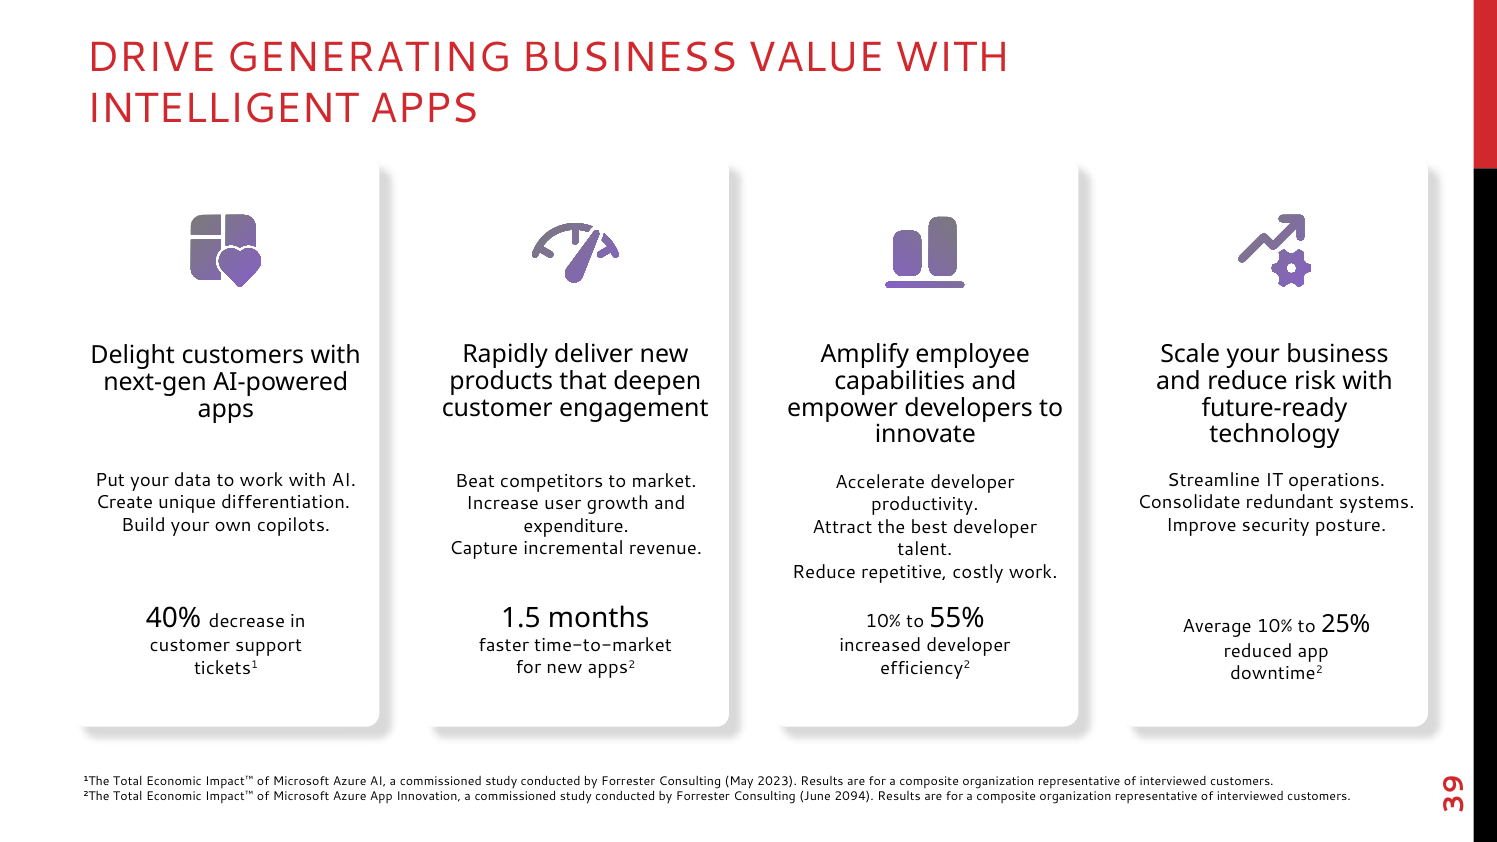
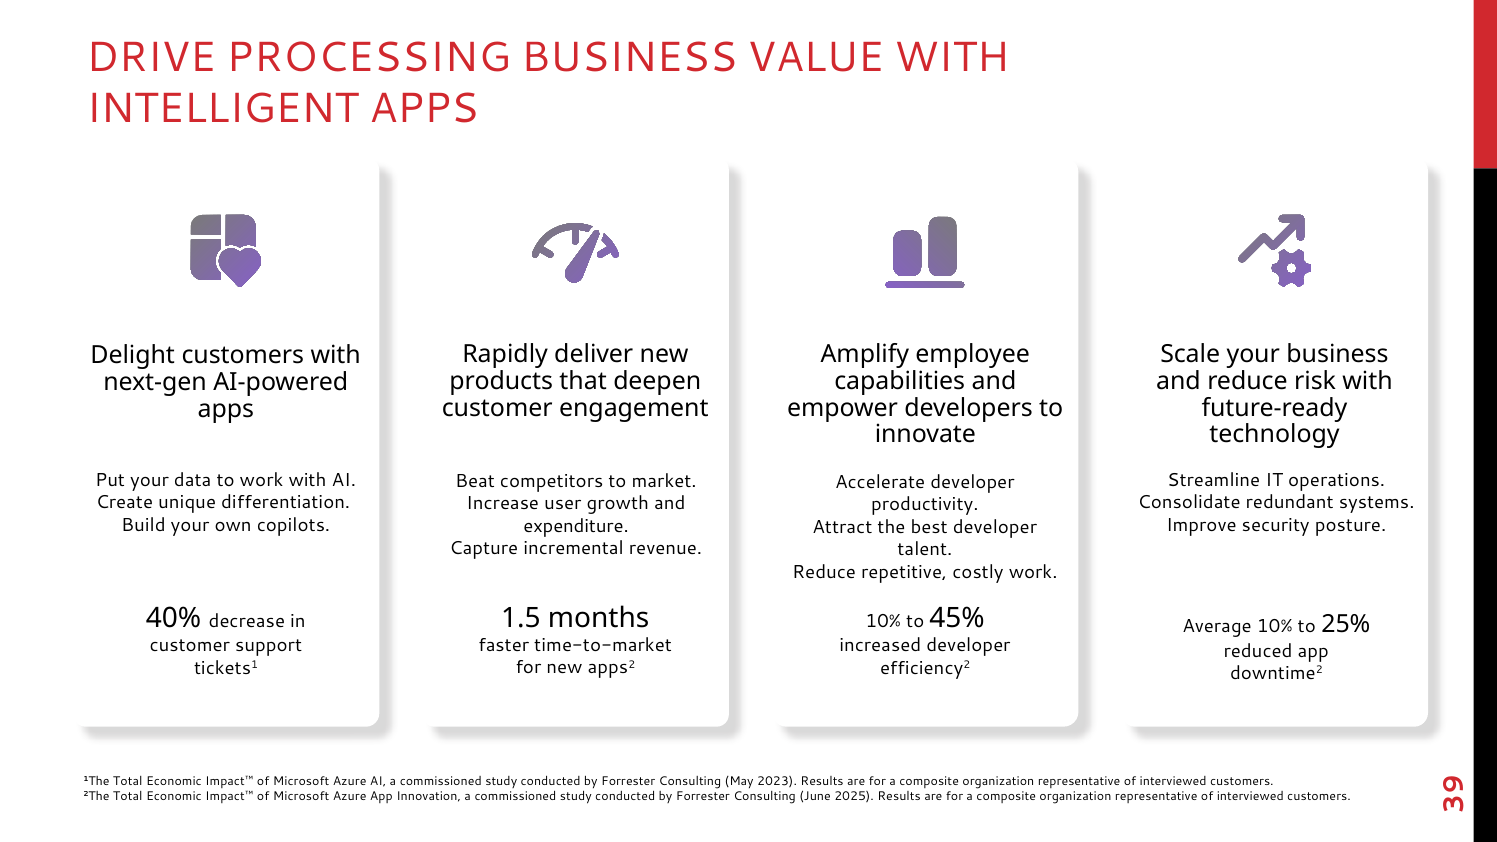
GENERATING: GENERATING -> PROCESSING
55%: 55% -> 45%
2094: 2094 -> 2025
